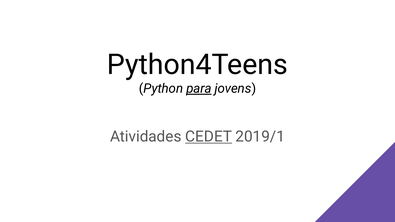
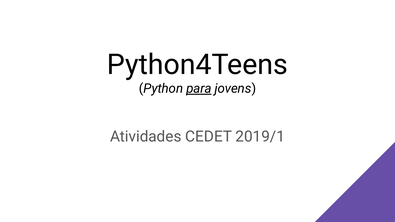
CEDET underline: present -> none
